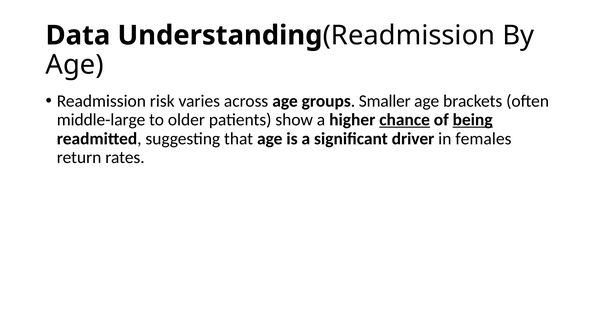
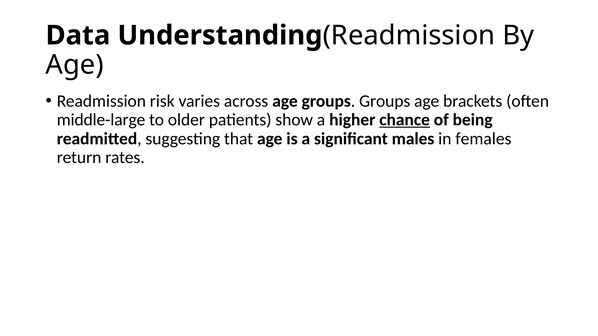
groups Smaller: Smaller -> Groups
being underline: present -> none
driver: driver -> males
